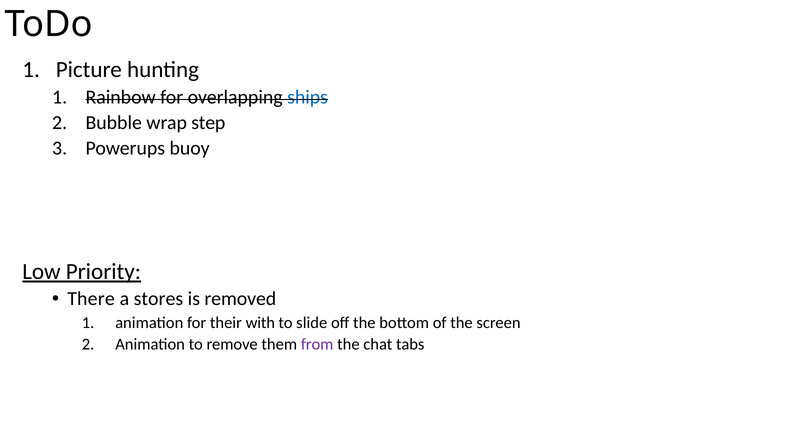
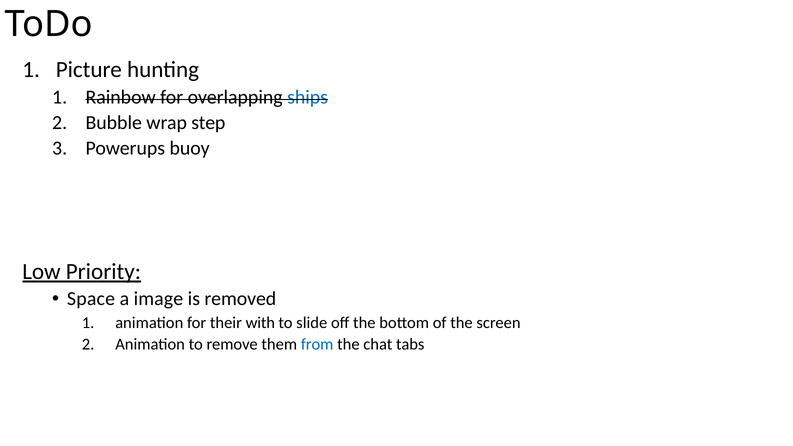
There: There -> Space
stores: stores -> image
from colour: purple -> blue
